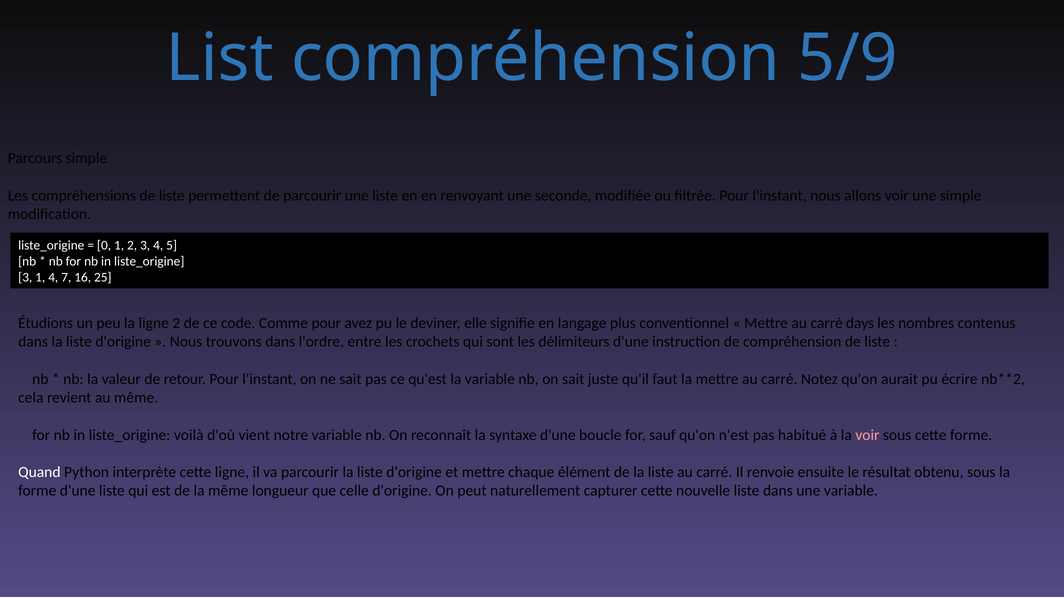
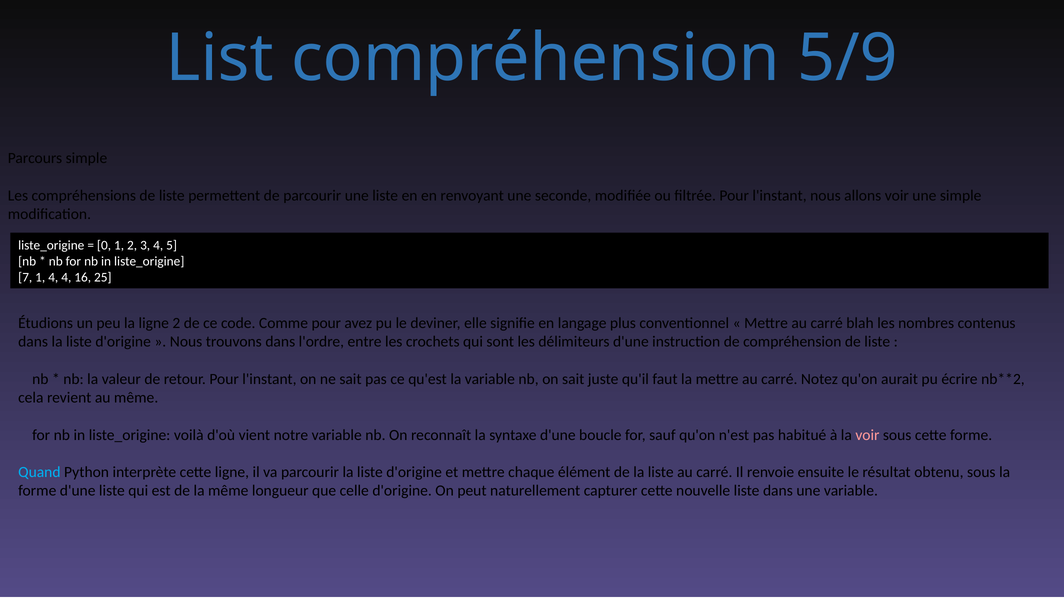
3 at (25, 278): 3 -> 7
4 7: 7 -> 4
days: days -> blah
Quand colour: white -> light blue
